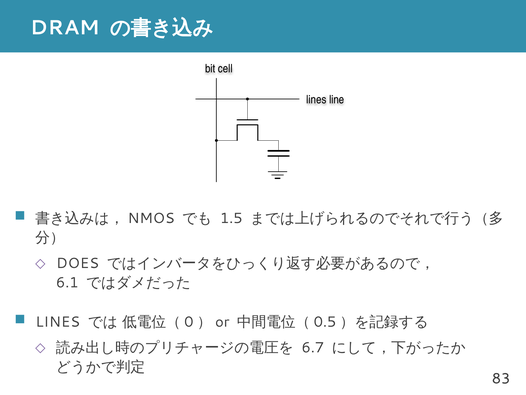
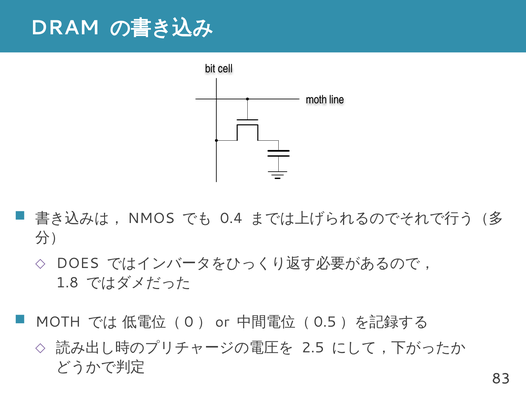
lines at (316, 100): lines -> moth
1.5: 1.5 -> 0.4
6.1: 6.1 -> 1.8
LINES at (58, 321): LINES -> MOTH
6.7: 6.7 -> 2.5
